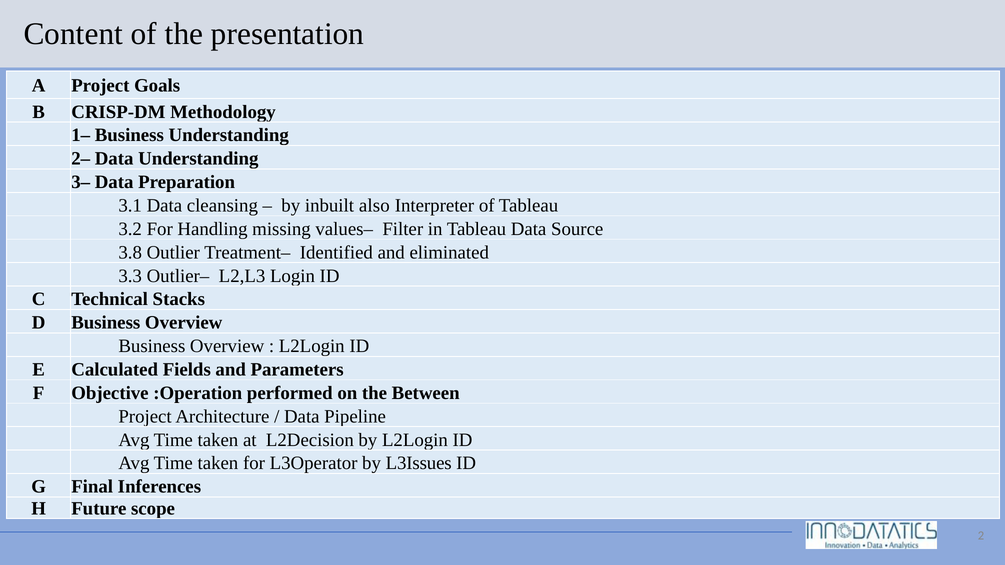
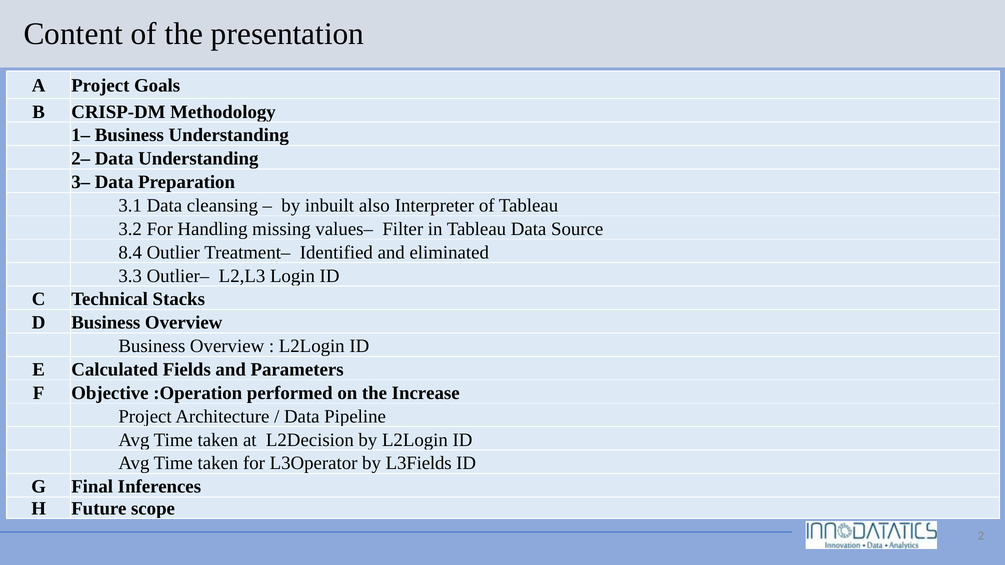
3.8: 3.8 -> 8.4
Between: Between -> Increase
L3Issues: L3Issues -> L3Fields
